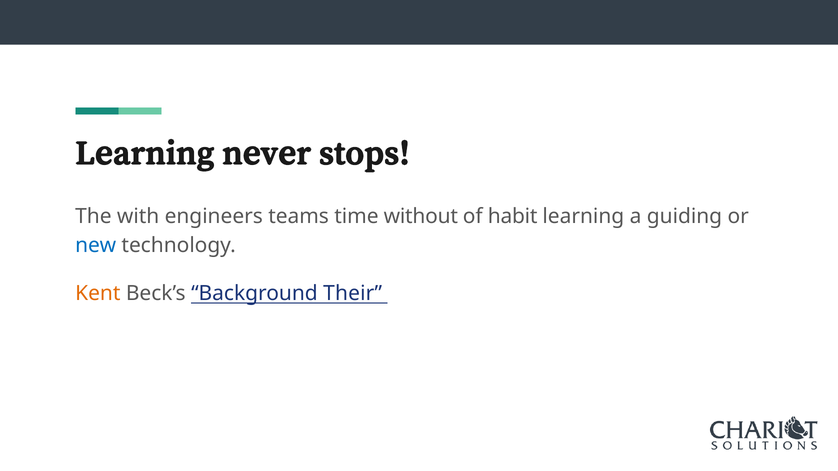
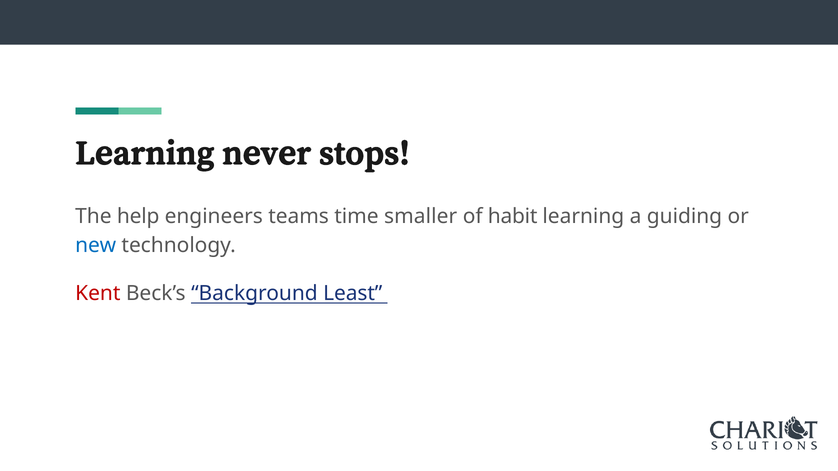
with: with -> help
without: without -> smaller
Kent colour: orange -> red
Their: Their -> Least
